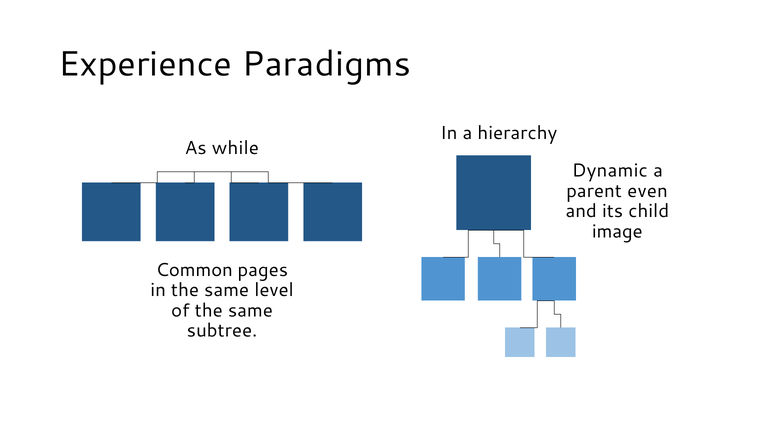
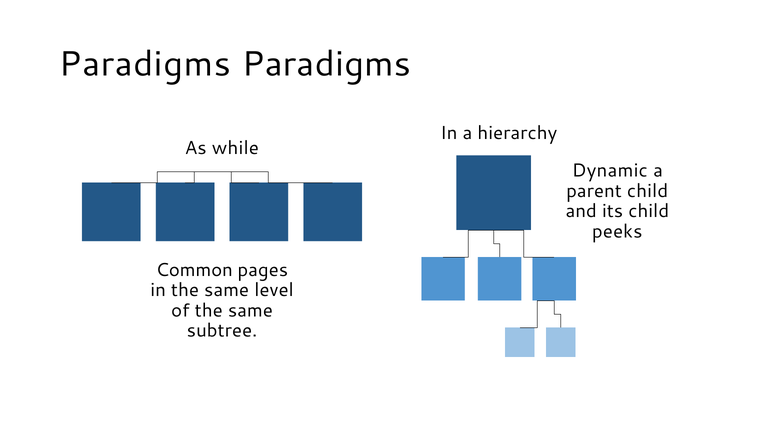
Experience at (145, 64): Experience -> Paradigms
parent even: even -> child
image: image -> peeks
